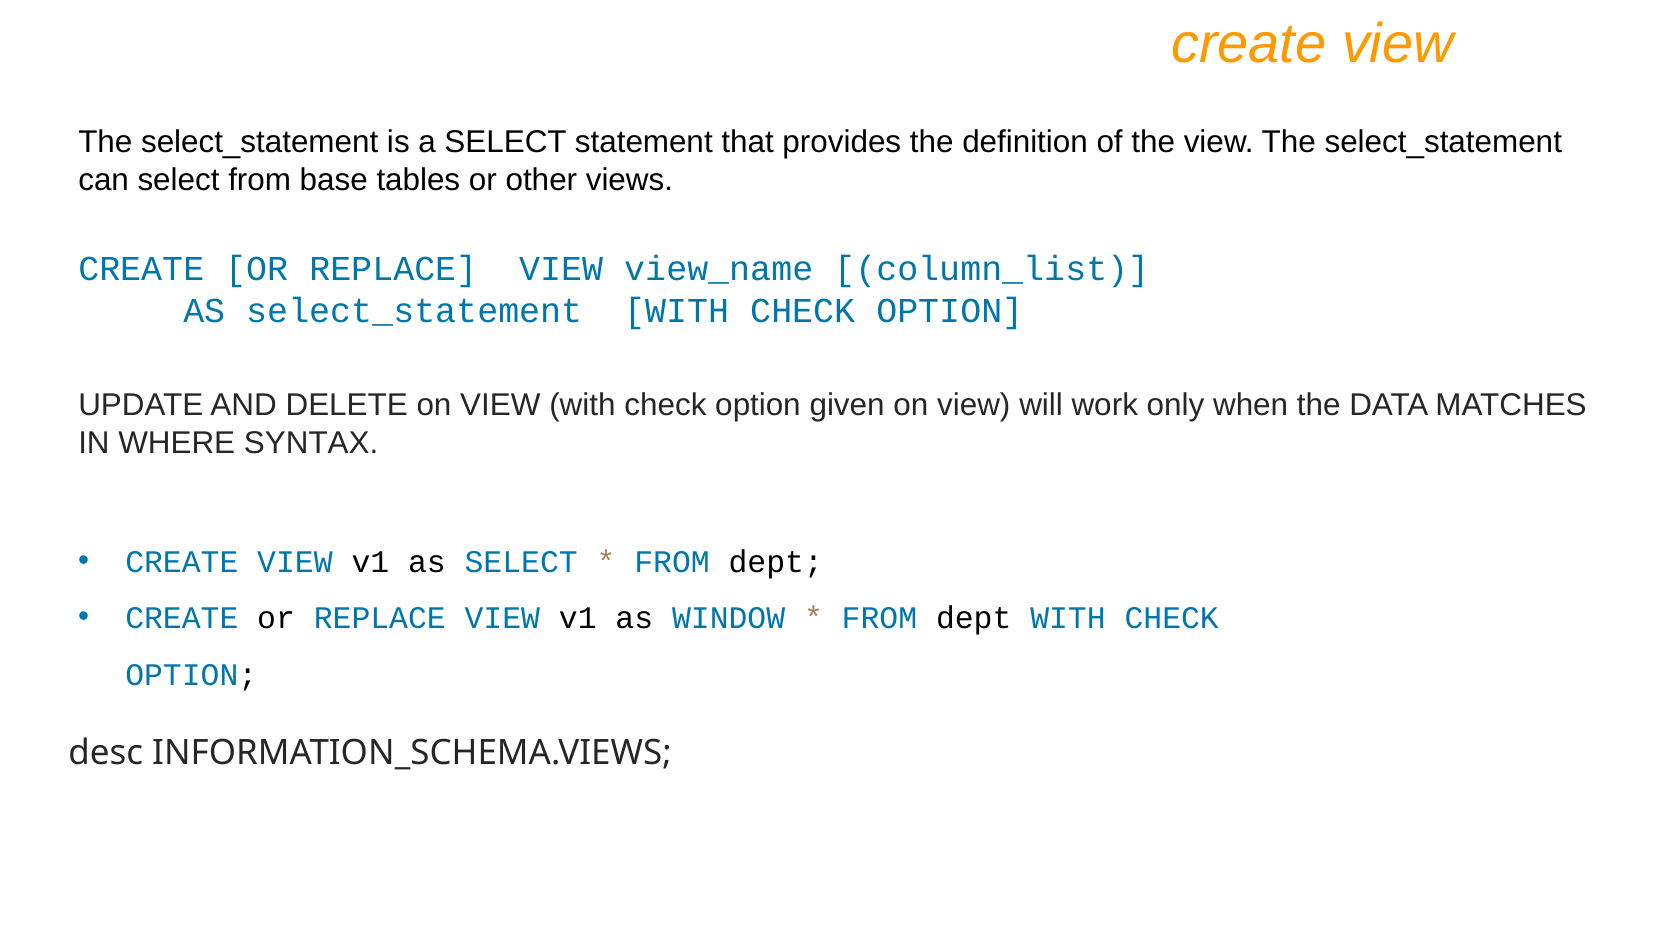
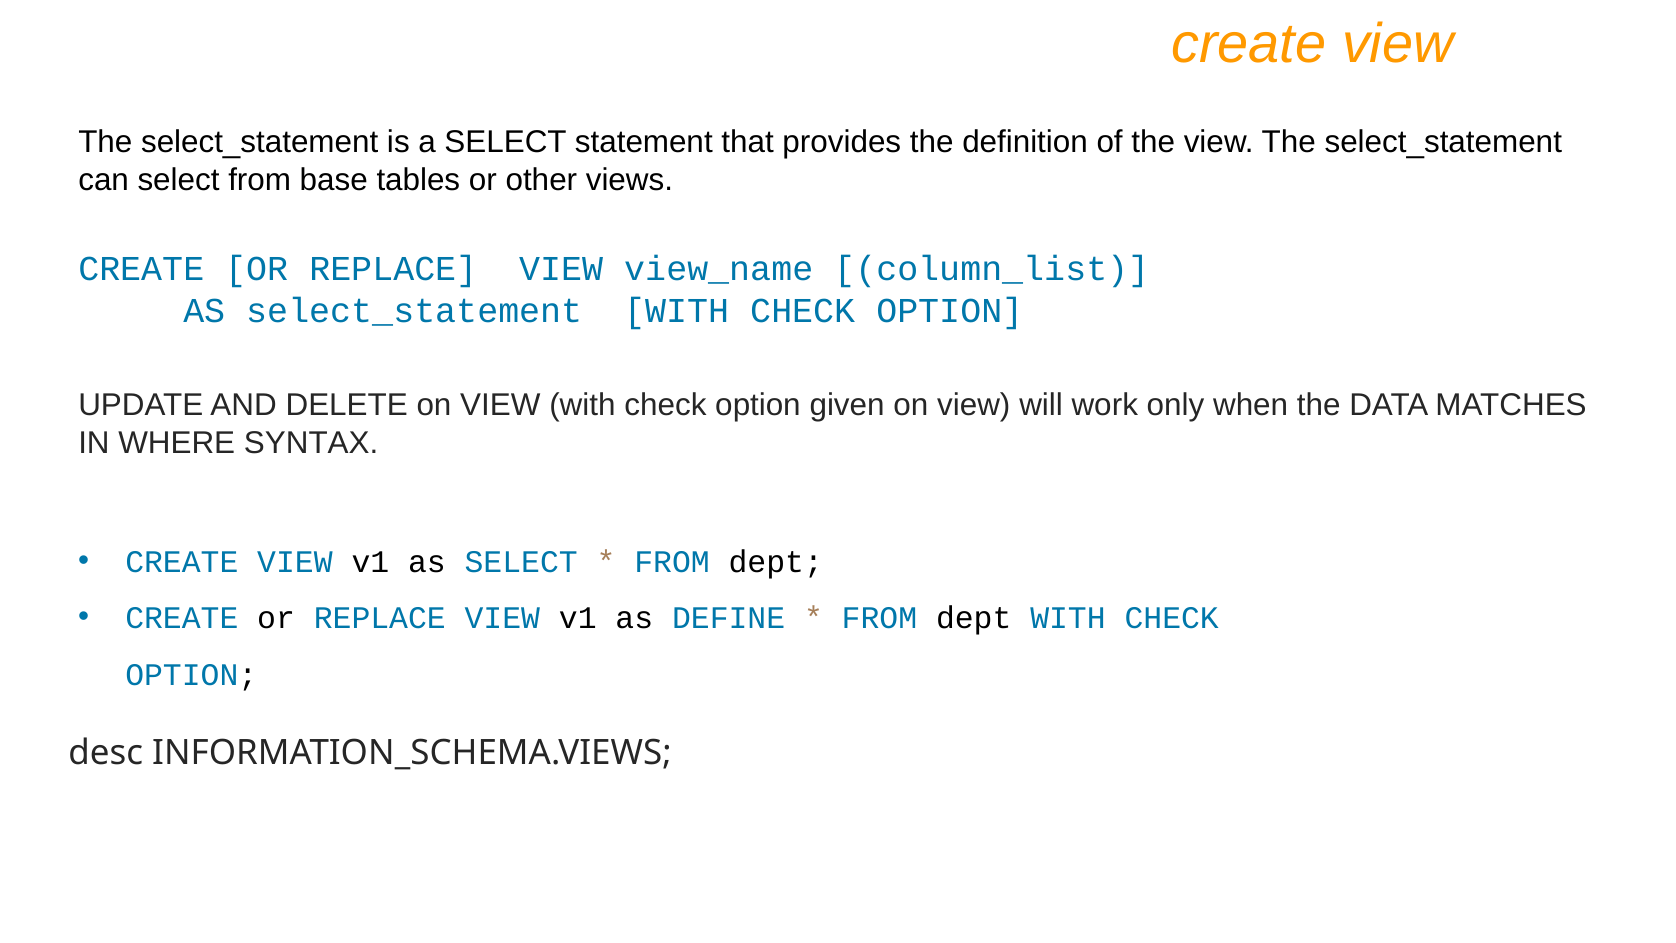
WINDOW: WINDOW -> DEFINE
